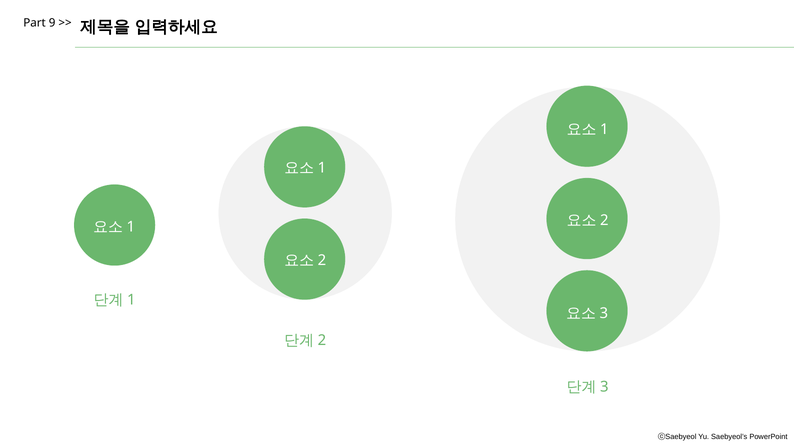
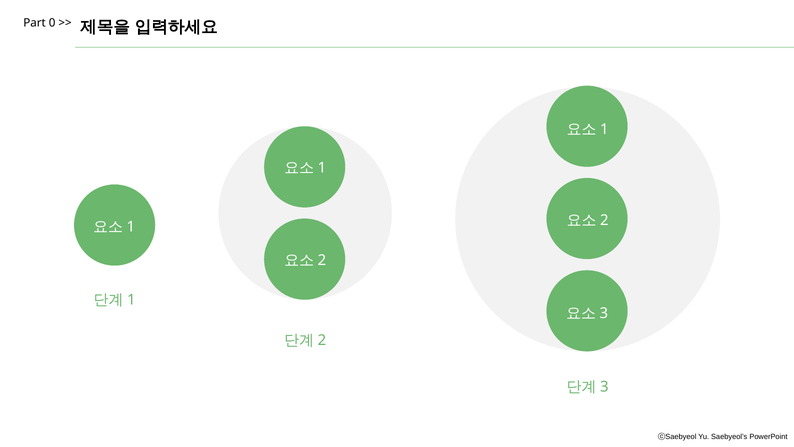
9: 9 -> 0
